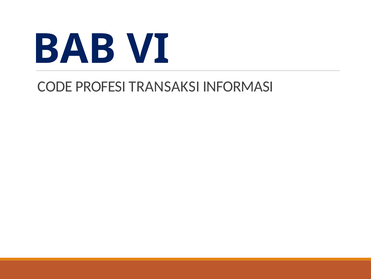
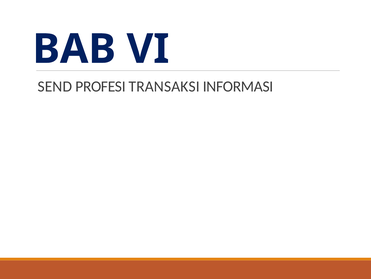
CODE: CODE -> SEND
